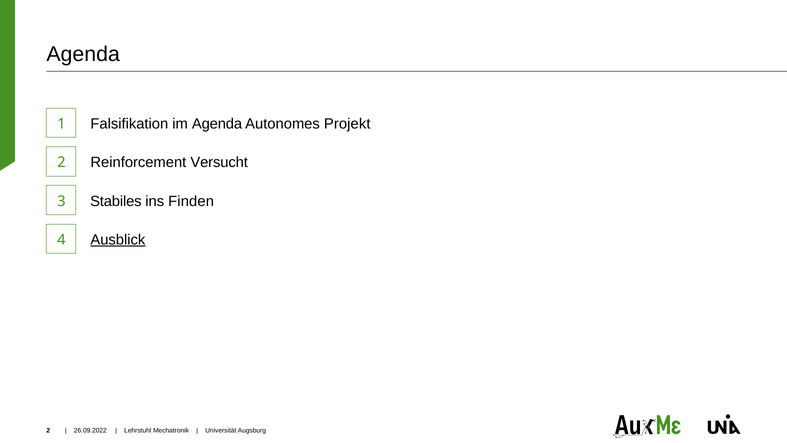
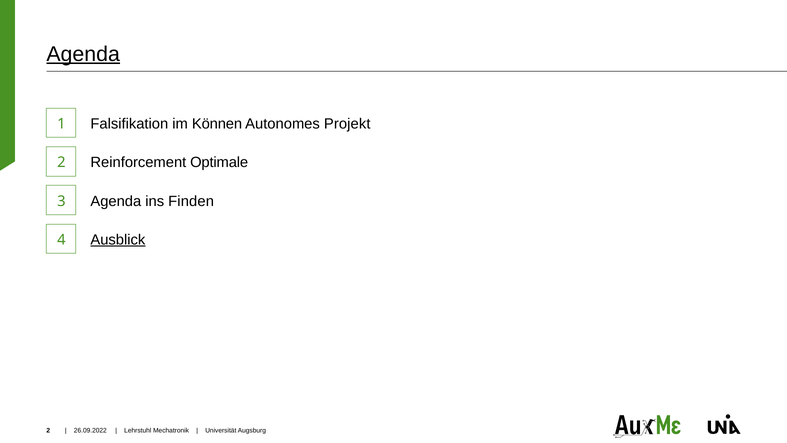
Agenda at (83, 54) underline: none -> present
im Agenda: Agenda -> Können
Versucht: Versucht -> Optimale
3 Stabiles: Stabiles -> Agenda
